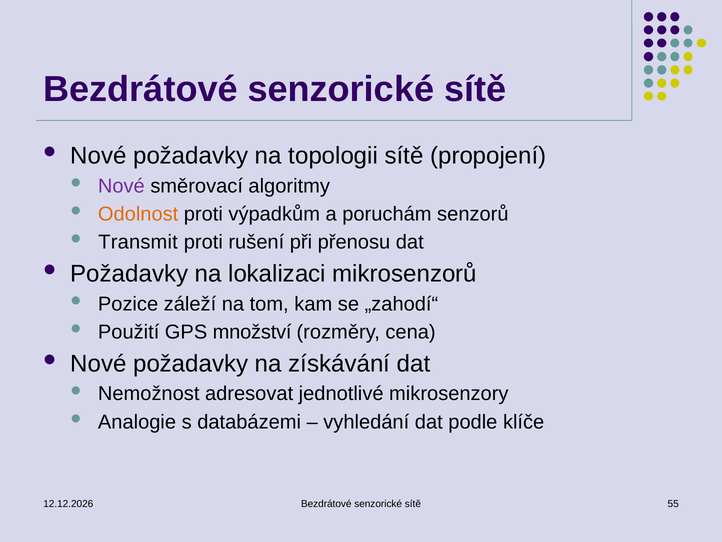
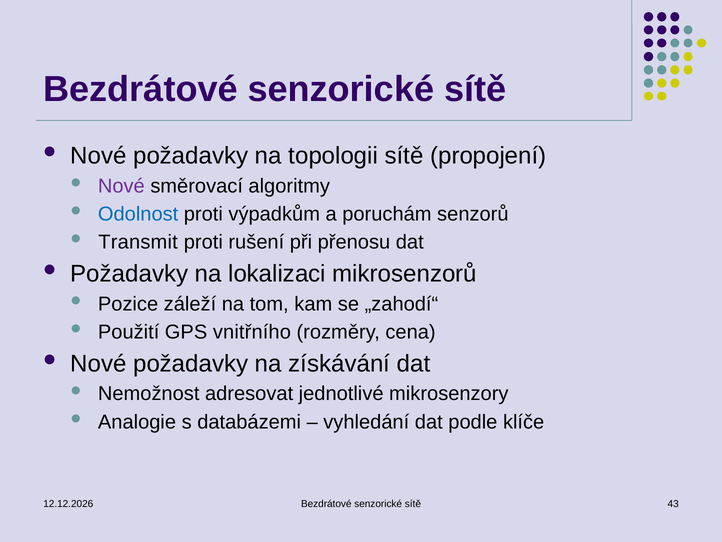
Odolnost colour: orange -> blue
množství: množství -> vnitřního
55: 55 -> 43
